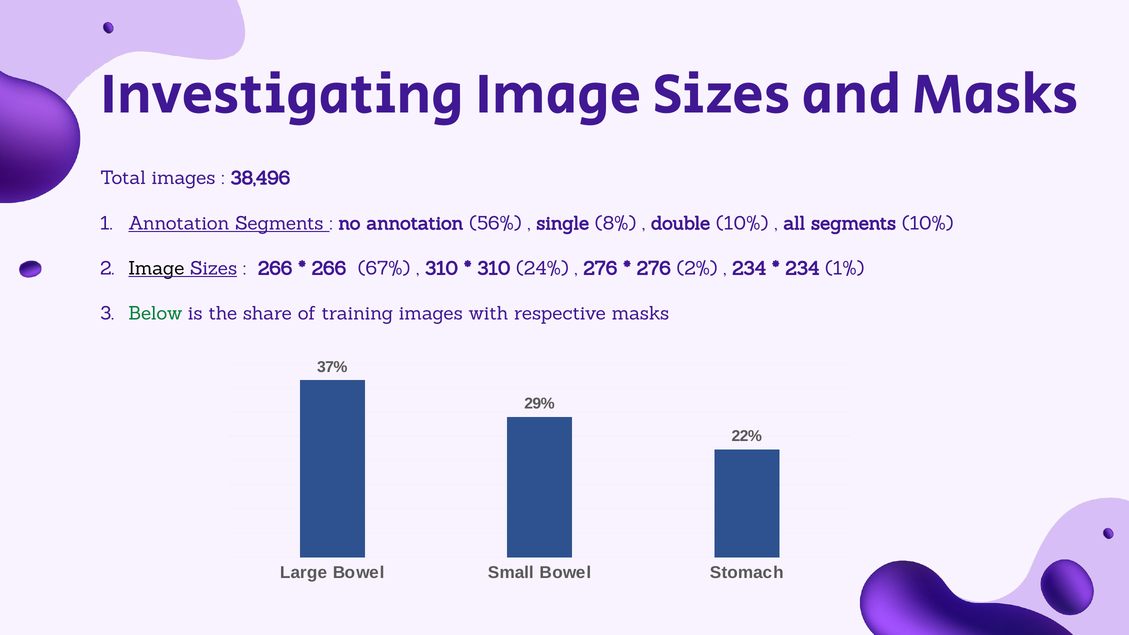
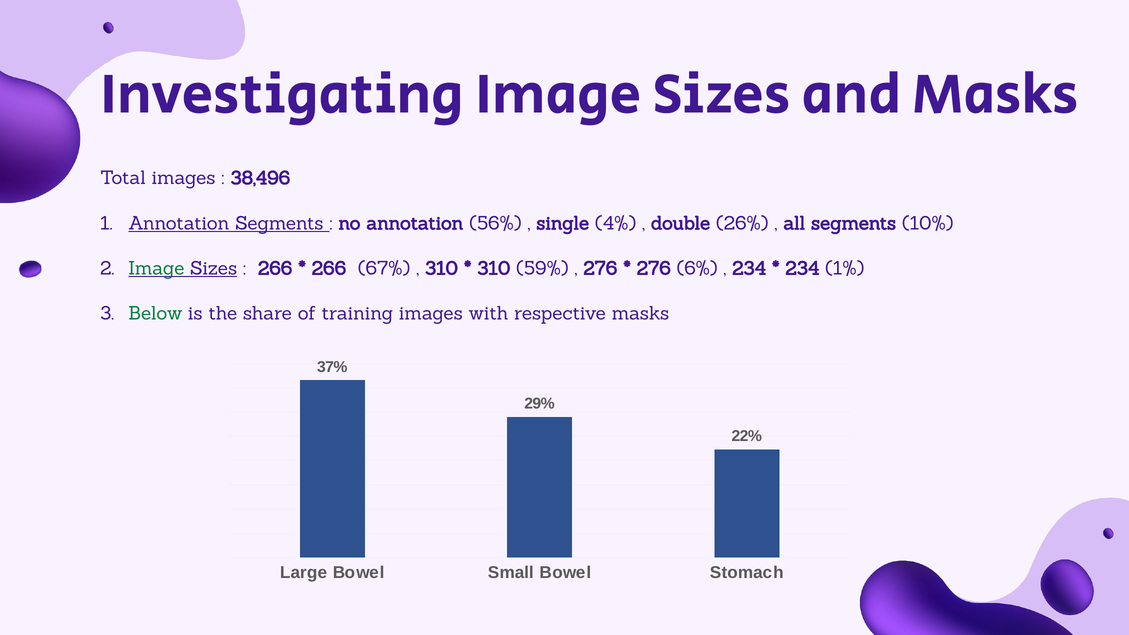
8%: 8% -> 4%
double 10%: 10% -> 26%
Image at (156, 268) colour: black -> green
24%: 24% -> 59%
2%: 2% -> 6%
